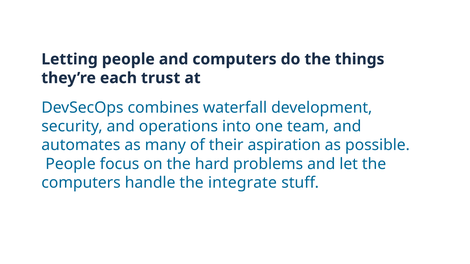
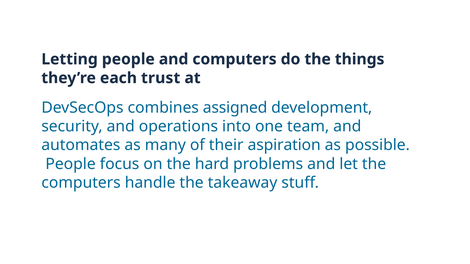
waterfall: waterfall -> assigned
integrate: integrate -> takeaway
